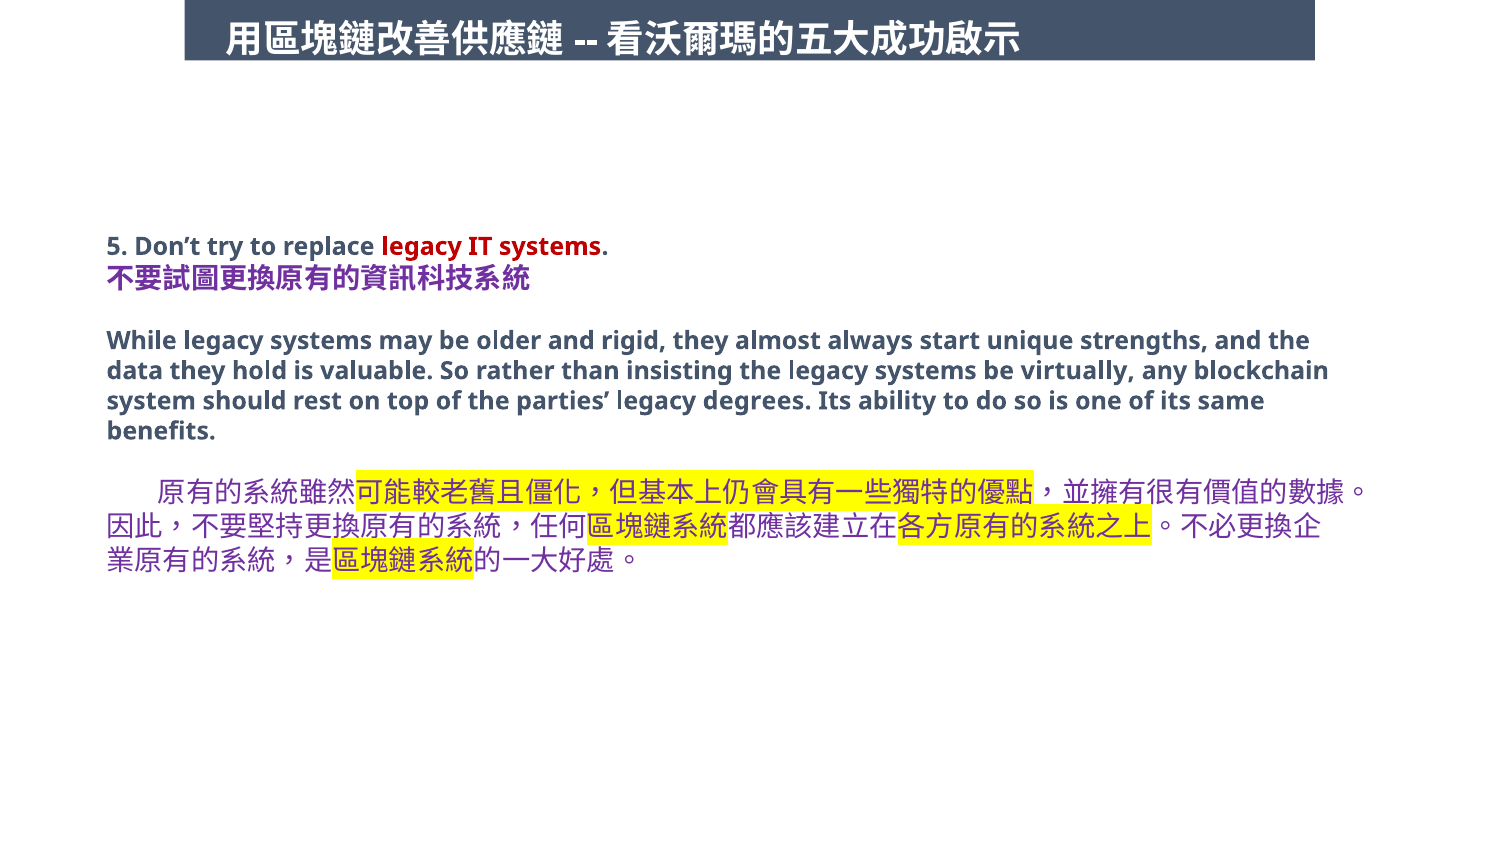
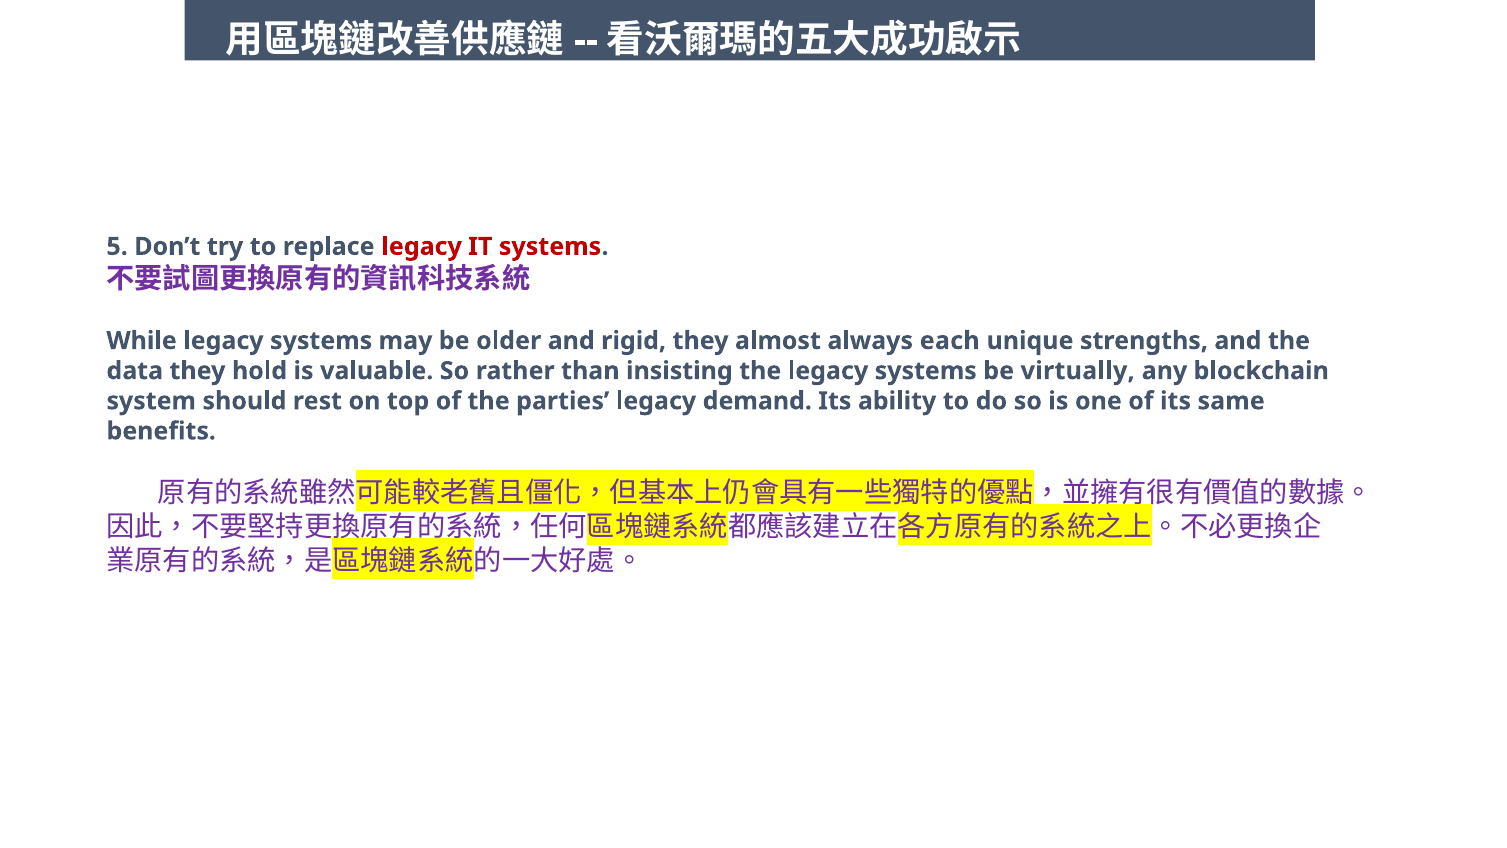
start: start -> each
degrees: degrees -> demand
